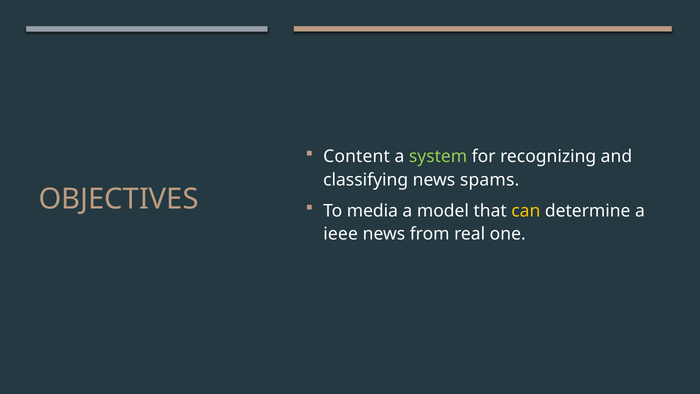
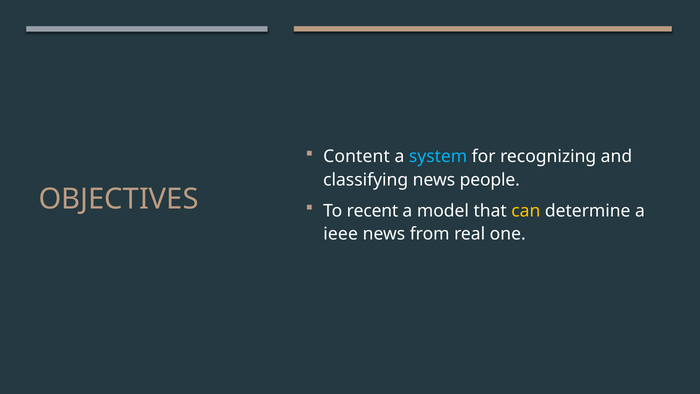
system colour: light green -> light blue
spams: spams -> people
media: media -> recent
